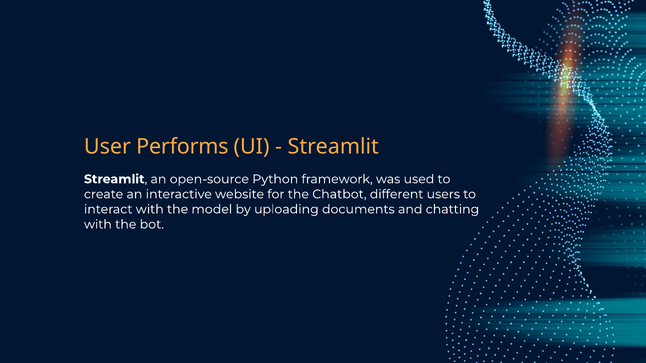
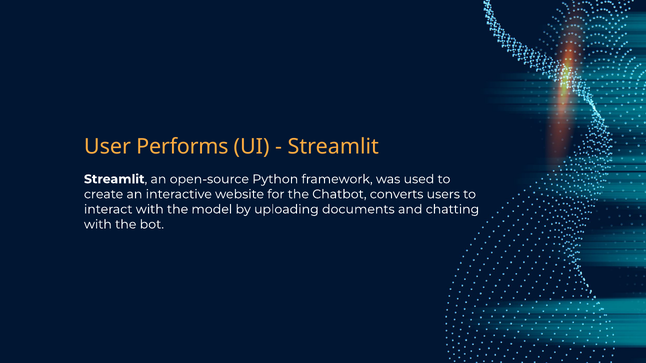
different: different -> converts
